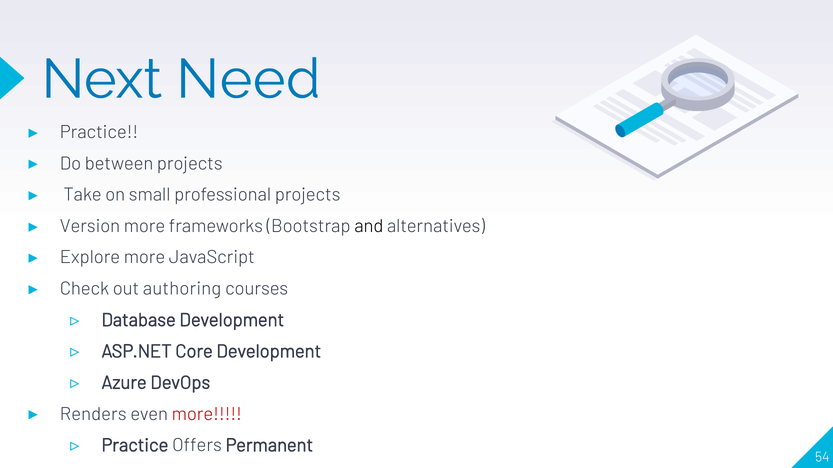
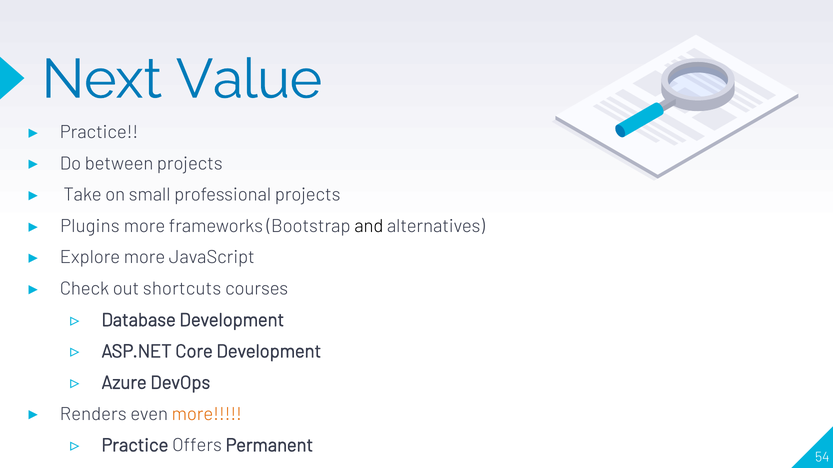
Need: Need -> Value
Version: Version -> Plugins
authoring: authoring -> shortcuts
more at (207, 414) colour: red -> orange
